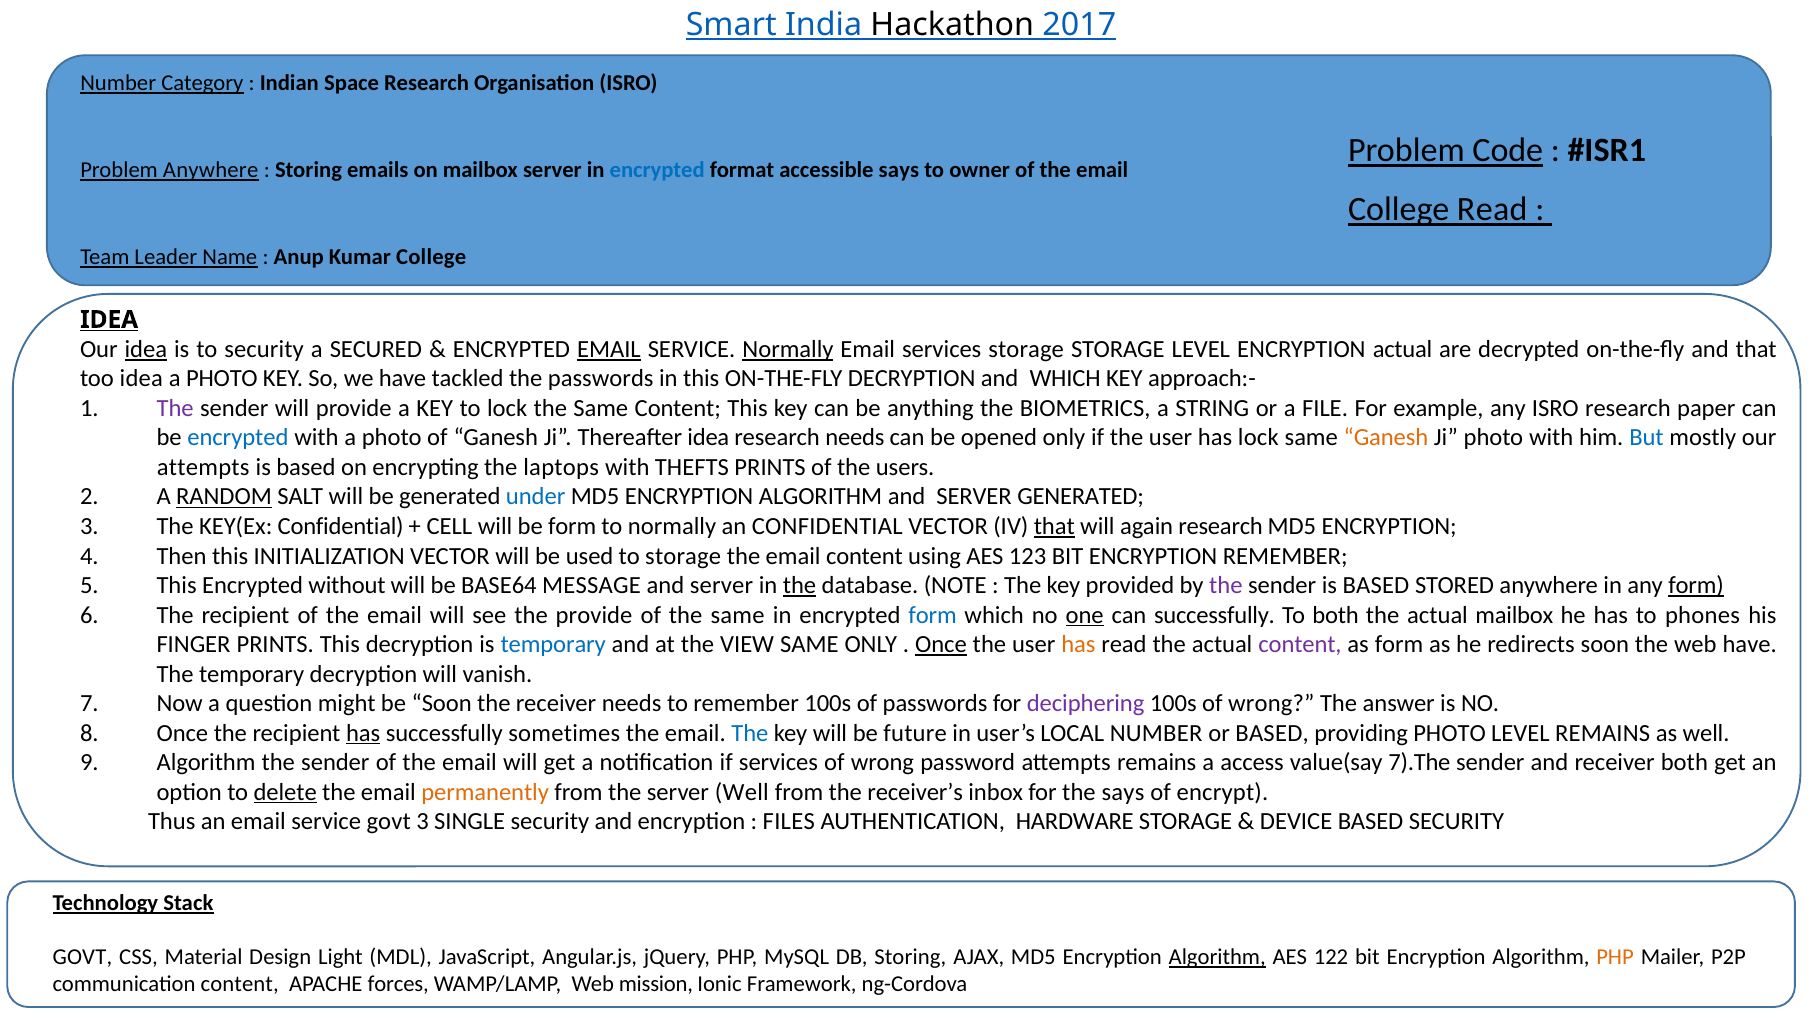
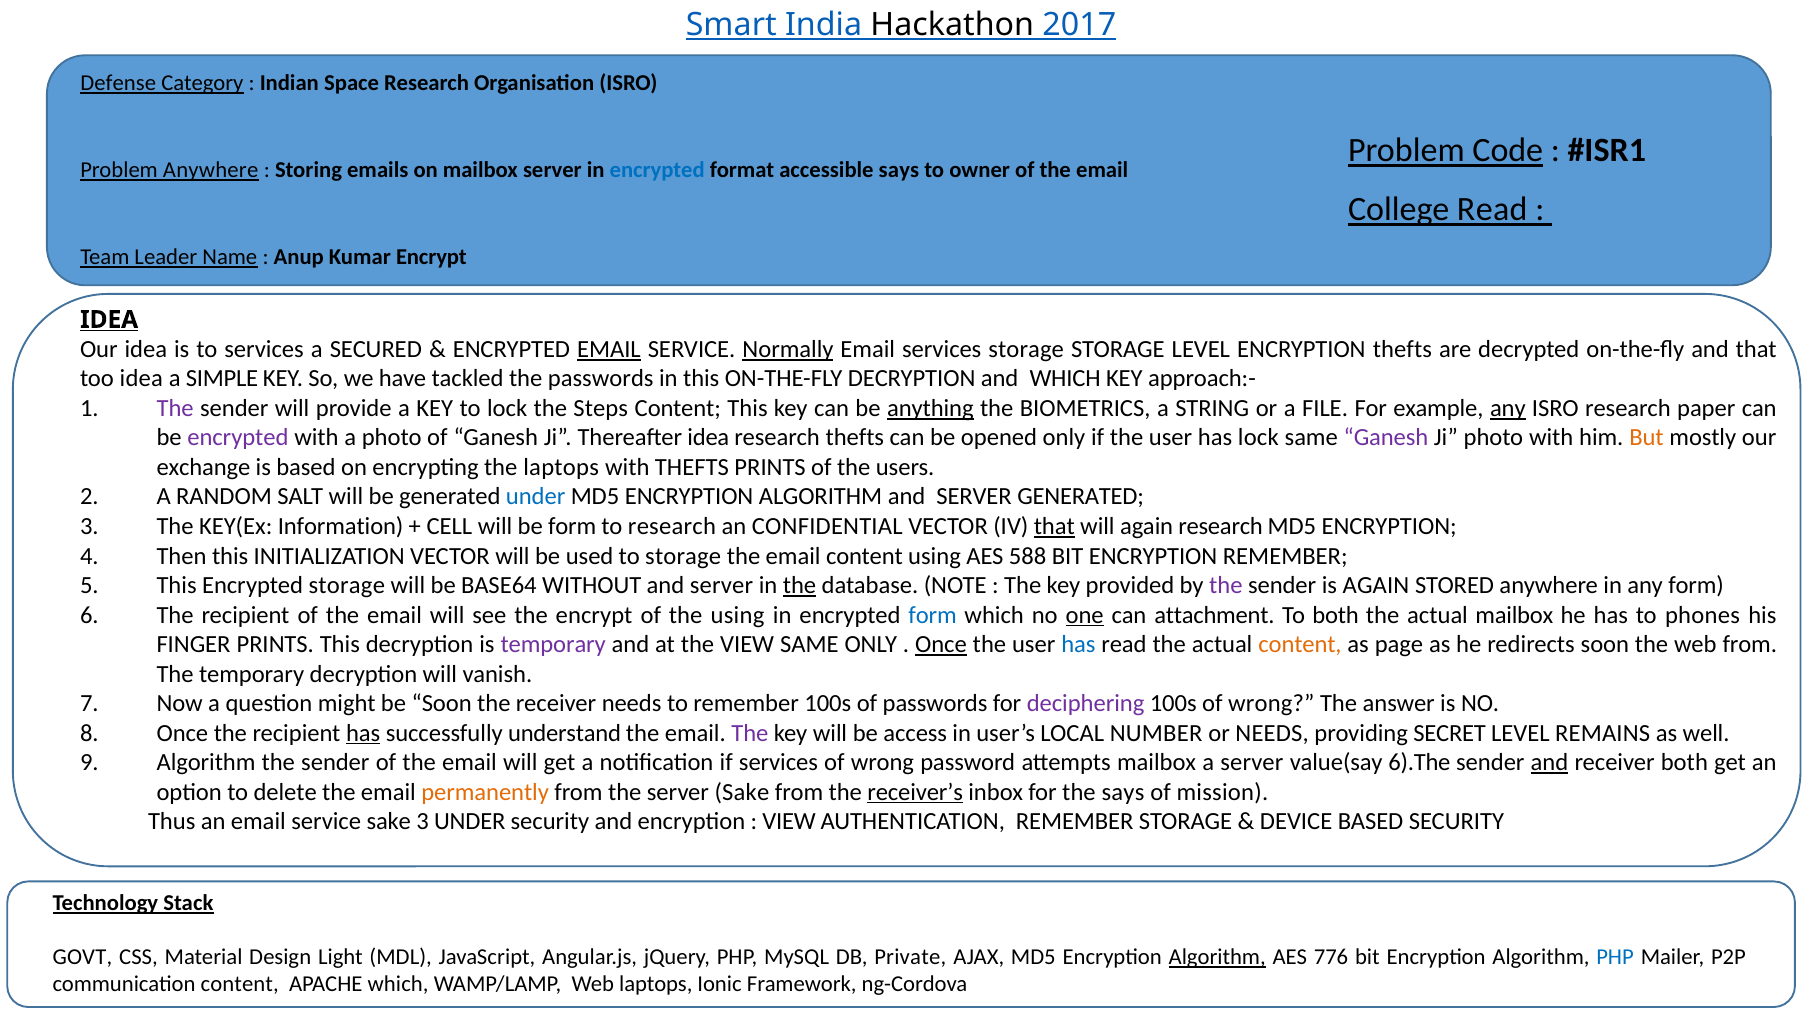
Number at (118, 83): Number -> Defense
Kumar College: College -> Encrypt
idea at (146, 349) underline: present -> none
to security: security -> services
ENCRYPTION actual: actual -> thefts
PHOTO at (222, 379): PHOTO -> SIMPLE
lock the Same: Same -> Steps
anything underline: none -> present
any at (1508, 408) underline: none -> present
encrypted at (238, 438) colour: blue -> purple
research needs: needs -> thefts
Ganesh at (1386, 438) colour: orange -> purple
But colour: blue -> orange
attempts at (203, 468): attempts -> exchange
RANDOM underline: present -> none
KEY(Ex Confidential: Confidential -> Information
to normally: normally -> research
123: 123 -> 588
Encrypted without: without -> storage
MESSAGE: MESSAGE -> WITHOUT
sender is BASED: BASED -> AGAIN
form at (1696, 586) underline: present -> none
the provide: provide -> encrypt
of the same: same -> using
can successfully: successfully -> attachment
temporary at (553, 645) colour: blue -> purple
has at (1078, 645) colour: orange -> blue
content at (1300, 645) colour: purple -> orange
as form: form -> page
web have: have -> from
sometimes: sometimes -> understand
The at (750, 733) colour: blue -> purple
future: future -> access
or BASED: BASED -> NEEDS
providing PHOTO: PHOTO -> SECRET
attempts remains: remains -> mailbox
a access: access -> server
7).The: 7).The -> 6).The
and at (1549, 763) underline: none -> present
delete underline: present -> none
server Well: Well -> Sake
receiver’s underline: none -> present
encrypt: encrypt -> mission
service govt: govt -> sake
3 SINGLE: SINGLE -> UNDER
FILES at (789, 822): FILES -> VIEW
AUTHENTICATION HARDWARE: HARDWARE -> REMEMBER
DB Storing: Storing -> Private
122: 122 -> 776
PHP at (1615, 958) colour: orange -> blue
APACHE forces: forces -> which
Web mission: mission -> laptops
